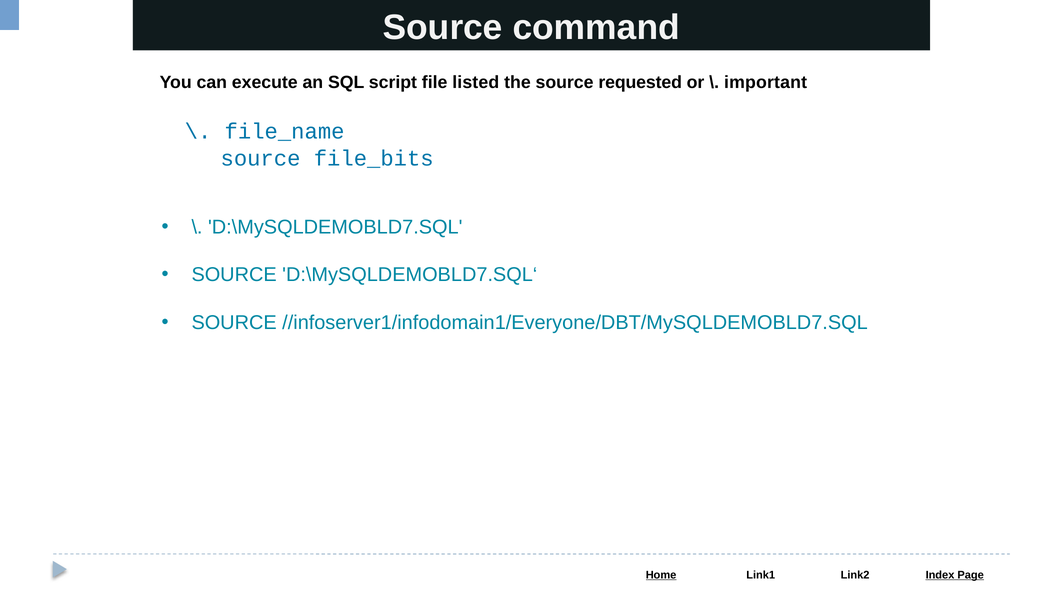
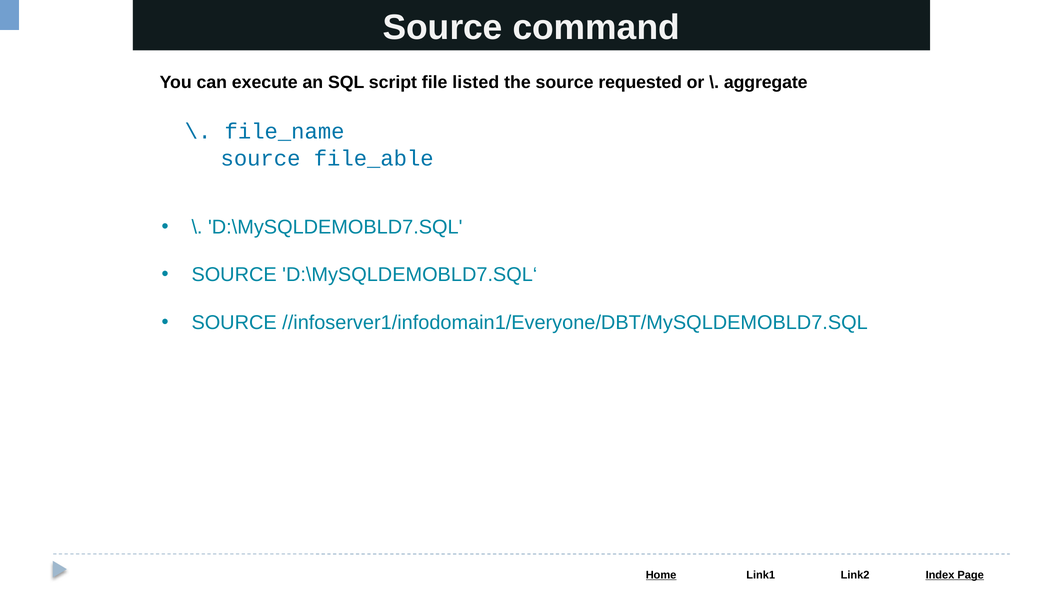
important: important -> aggregate
file_bits: file_bits -> file_able
